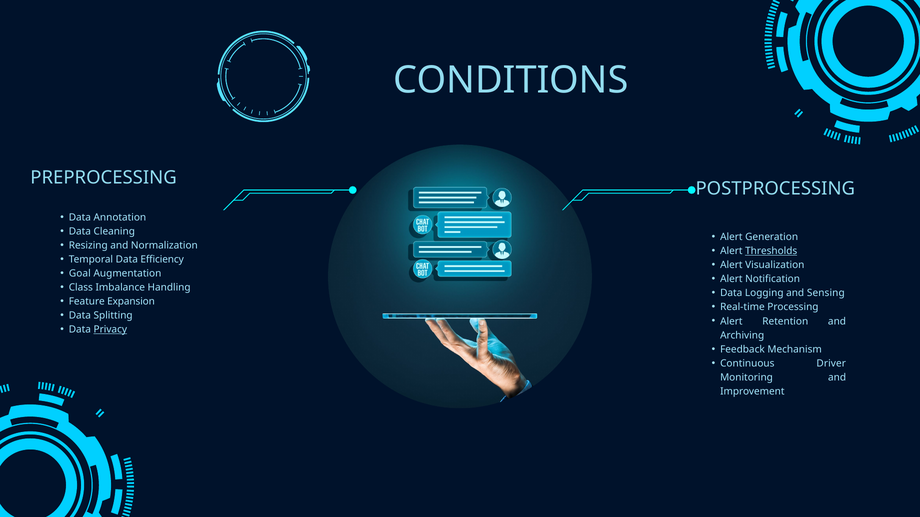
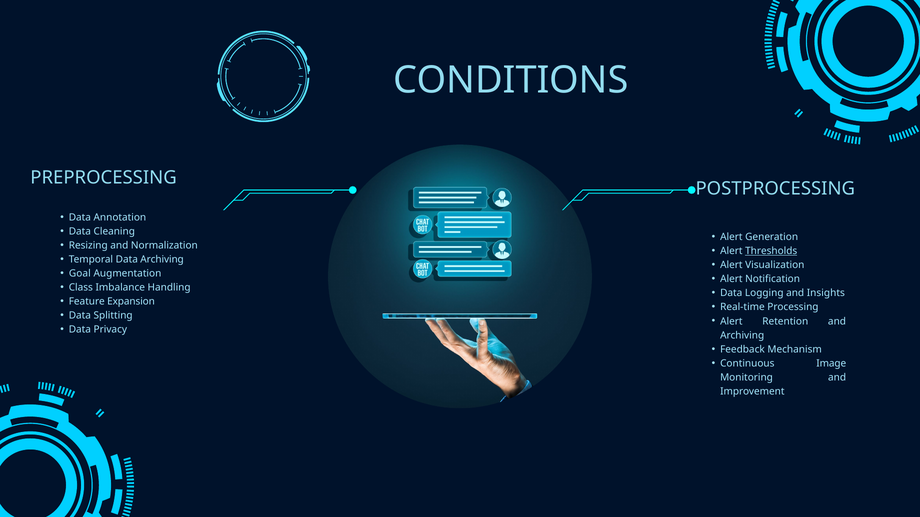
Data Efficiency: Efficiency -> Archiving
Sensing: Sensing -> Insights
Privacy underline: present -> none
Driver: Driver -> Image
